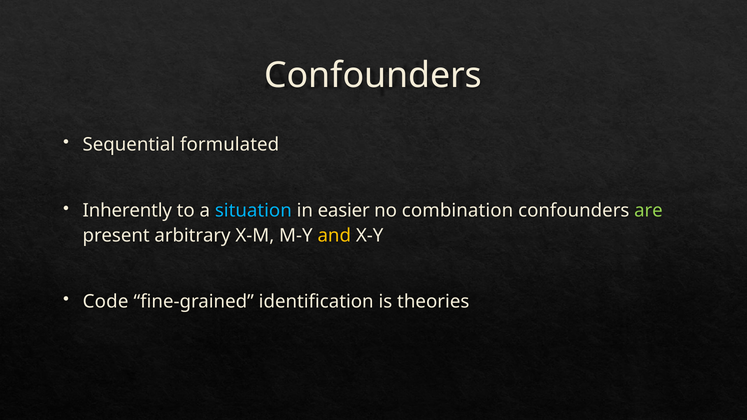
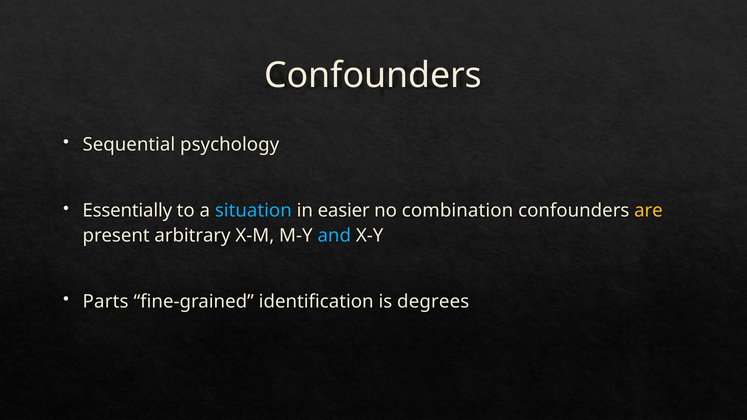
formulated: formulated -> psychology
Inherently: Inherently -> Essentially
are colour: light green -> yellow
and colour: yellow -> light blue
Code: Code -> Parts
theories: theories -> degrees
